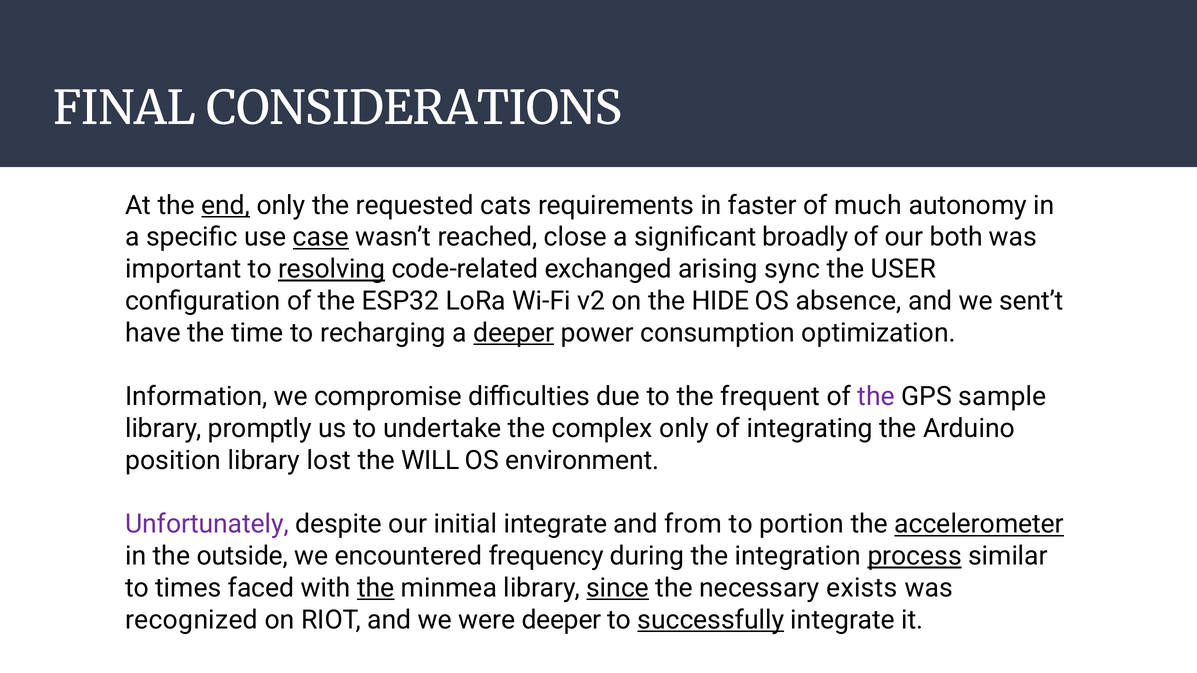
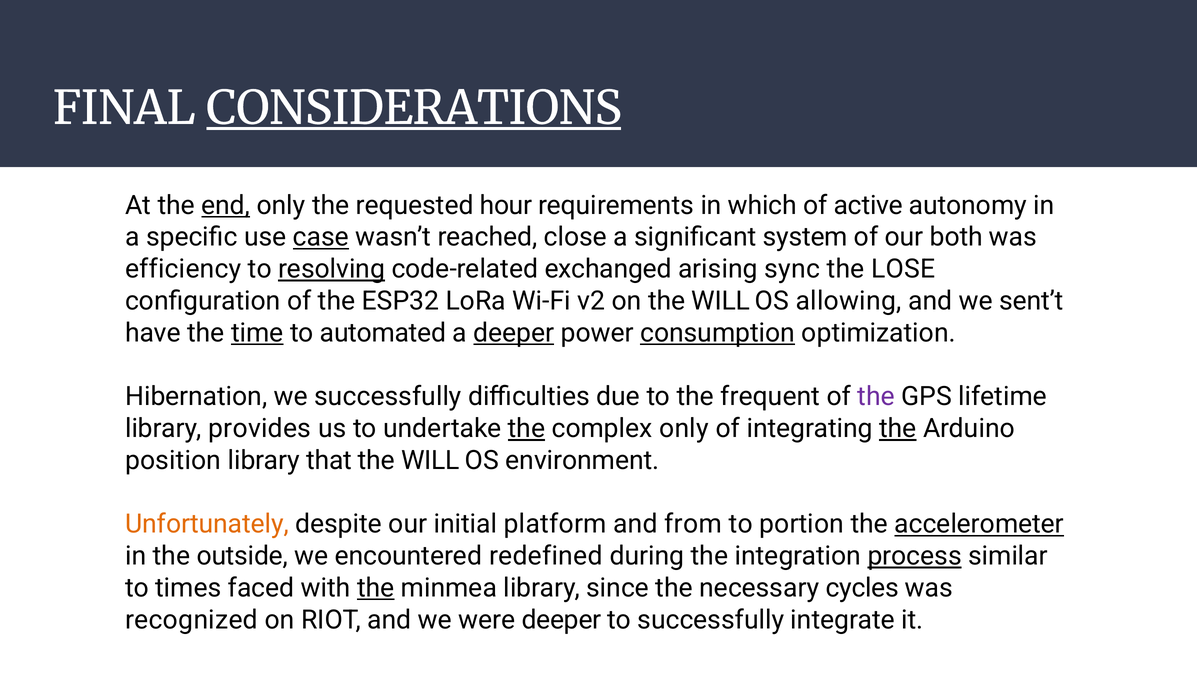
CONSIDERATIONS underline: none -> present
cats: cats -> hour
faster: faster -> which
much: much -> active
broadly: broadly -> system
important: important -> efficiency
USER: USER -> LOSE
on the HIDE: HIDE -> WILL
absence: absence -> allowing
time underline: none -> present
recharging: recharging -> automated
consumption underline: none -> present
Information: Information -> Hibernation
we compromise: compromise -> successfully
sample: sample -> lifetime
promptly: promptly -> provides
the at (526, 429) underline: none -> present
the at (898, 429) underline: none -> present
lost: lost -> that
Unfortunately colour: purple -> orange
initial integrate: integrate -> platform
frequency: frequency -> redefined
since underline: present -> none
exists: exists -> cycles
successfully at (711, 620) underline: present -> none
